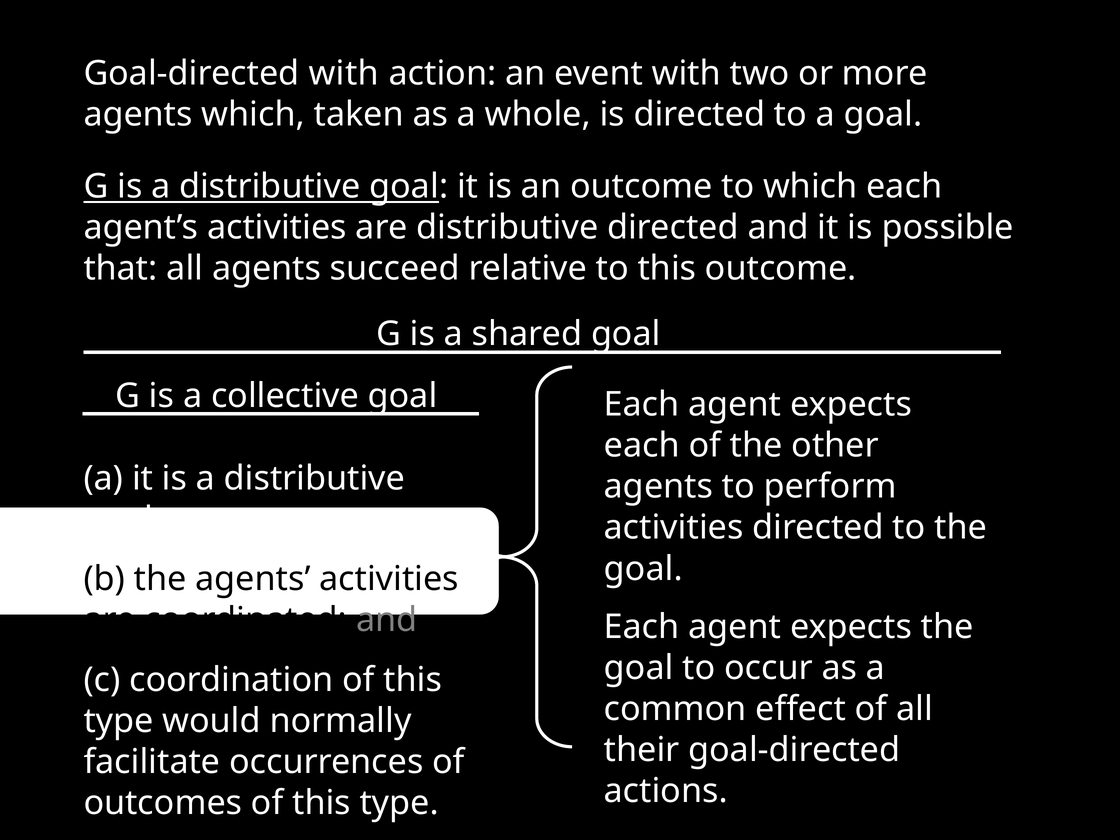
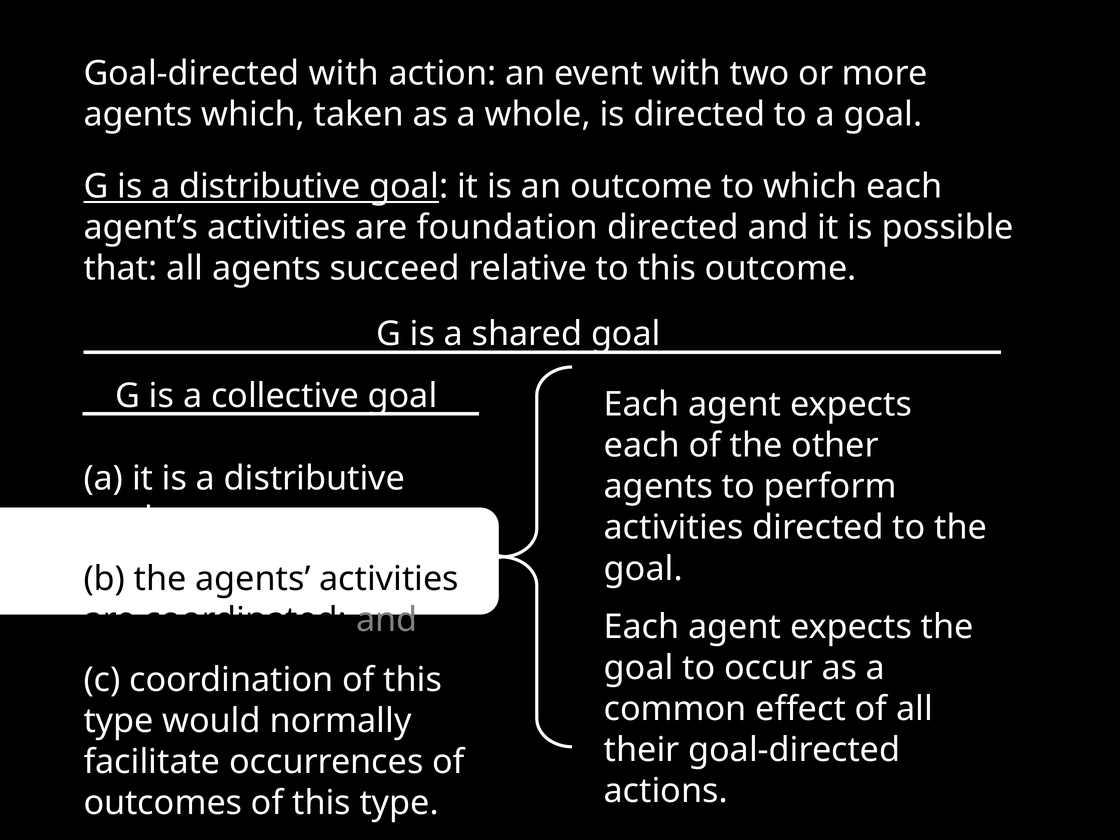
are distributive: distributive -> foundation
